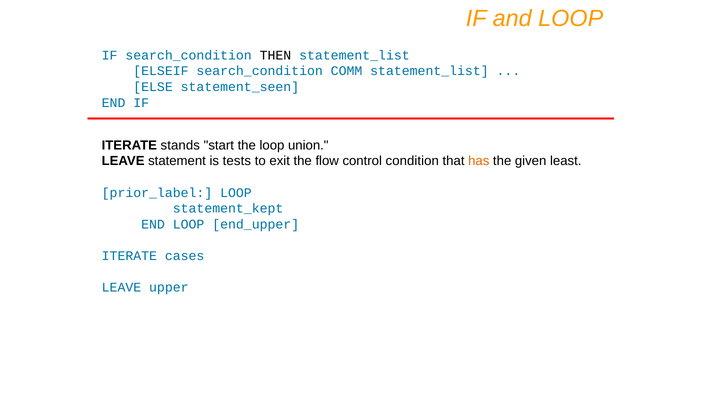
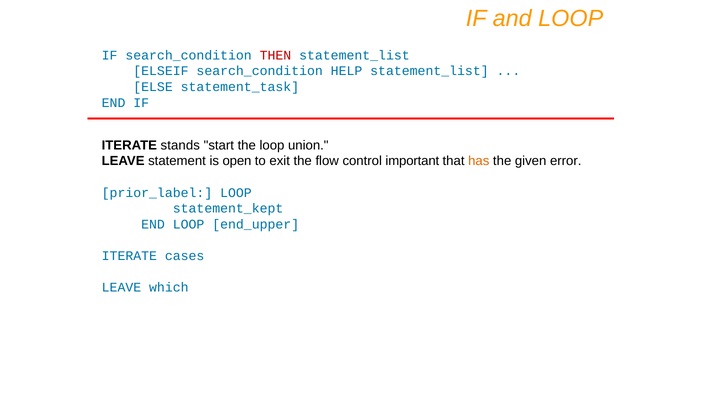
THEN colour: black -> red
COMM: COMM -> HELP
statement_seen: statement_seen -> statement_task
tests: tests -> open
condition: condition -> important
least: least -> error
upper: upper -> which
